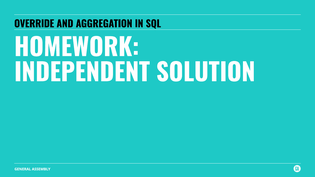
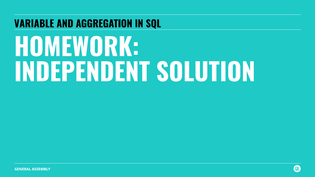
OVERRIDE: OVERRIDE -> VARIABLE
